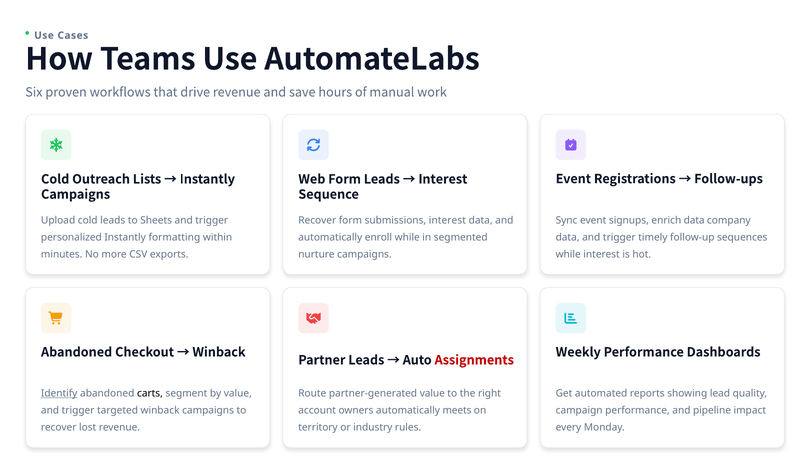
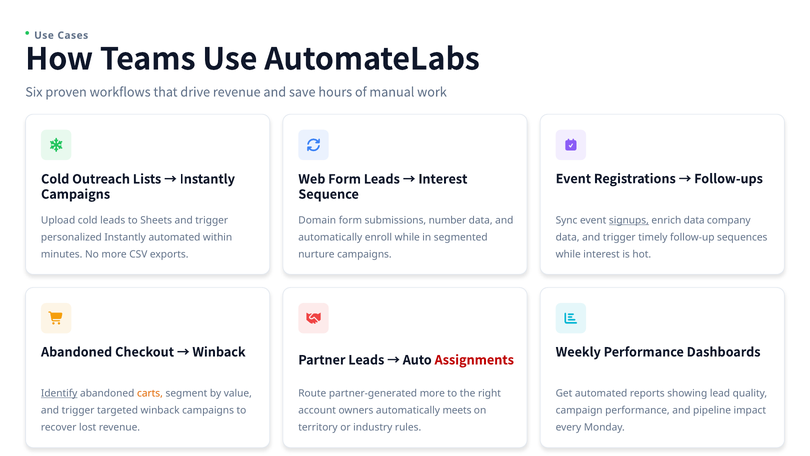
Recover at (317, 220): Recover -> Domain
submissions interest: interest -> number
signups underline: none -> present
Instantly formatting: formatting -> automated
carts colour: black -> orange
partner-generated value: value -> more
